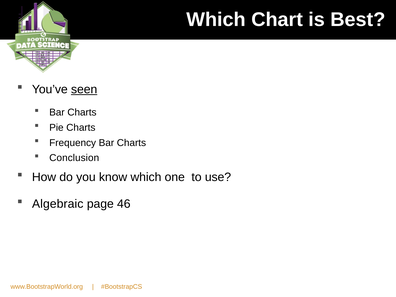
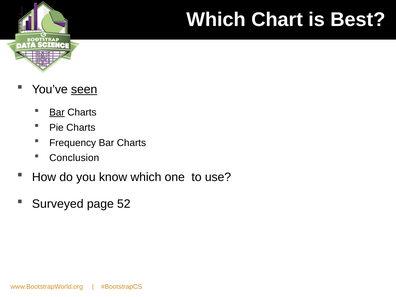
Bar at (57, 112) underline: none -> present
Algebraic: Algebraic -> Surveyed
46: 46 -> 52
